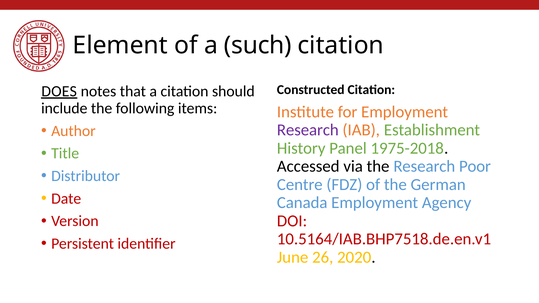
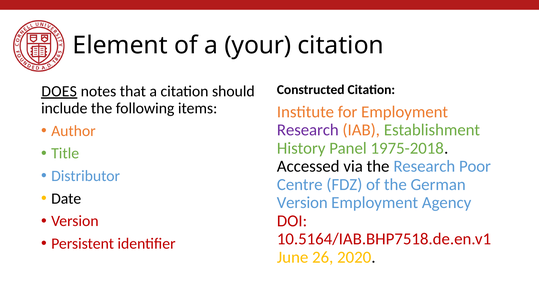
such: such -> your
Date colour: red -> black
Canada at (302, 203): Canada -> Version
